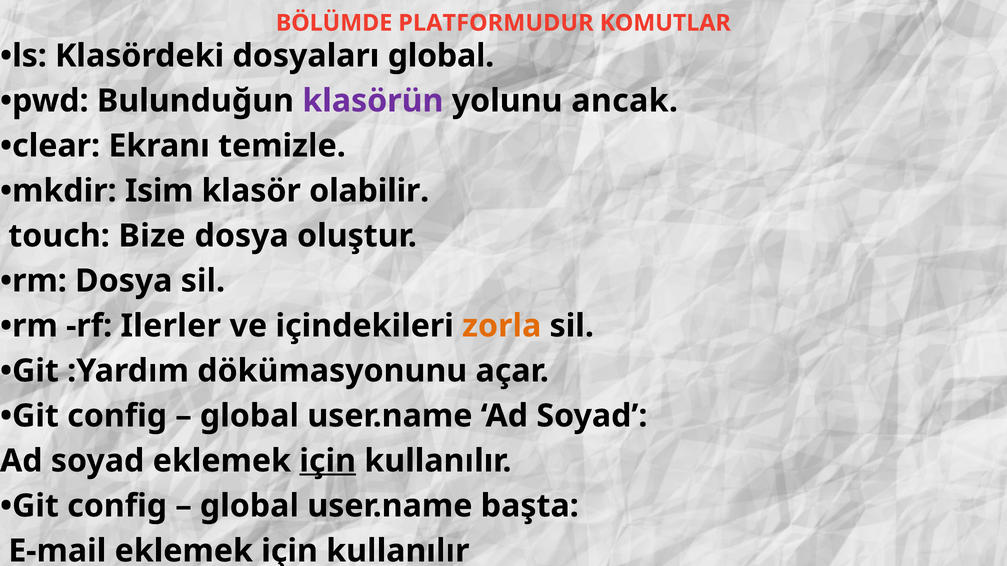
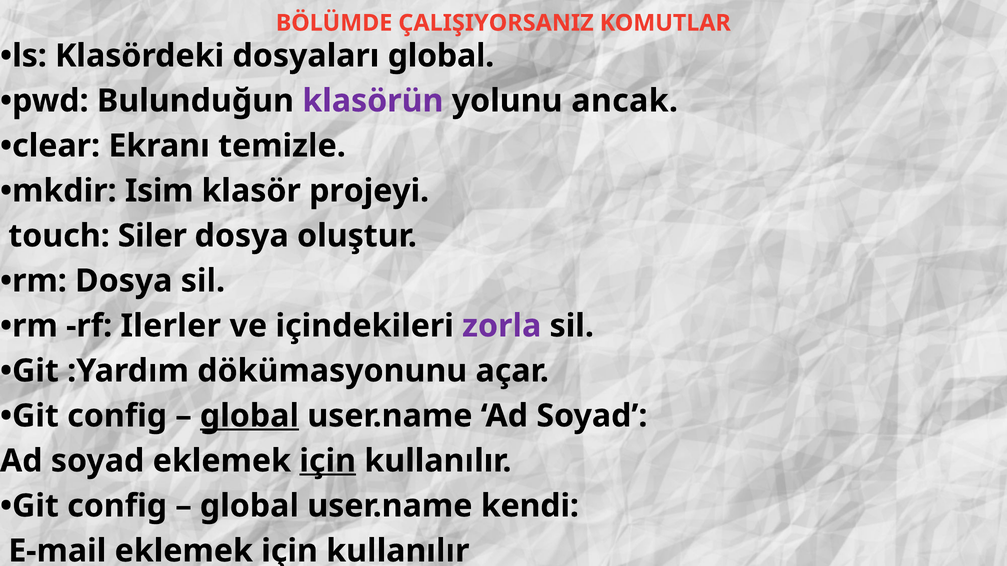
PLATFORMUDUR: PLATFORMUDUR -> ÇALIŞIYORSANIZ
olabilir: olabilir -> projeyi
Bize: Bize -> Siler
zorla colour: orange -> purple
global at (249, 416) underline: none -> present
başta: başta -> kendi
